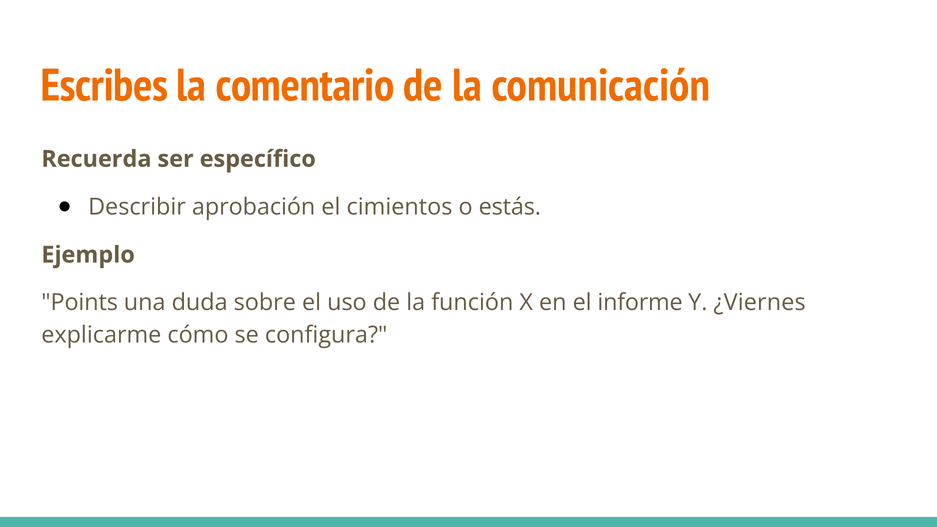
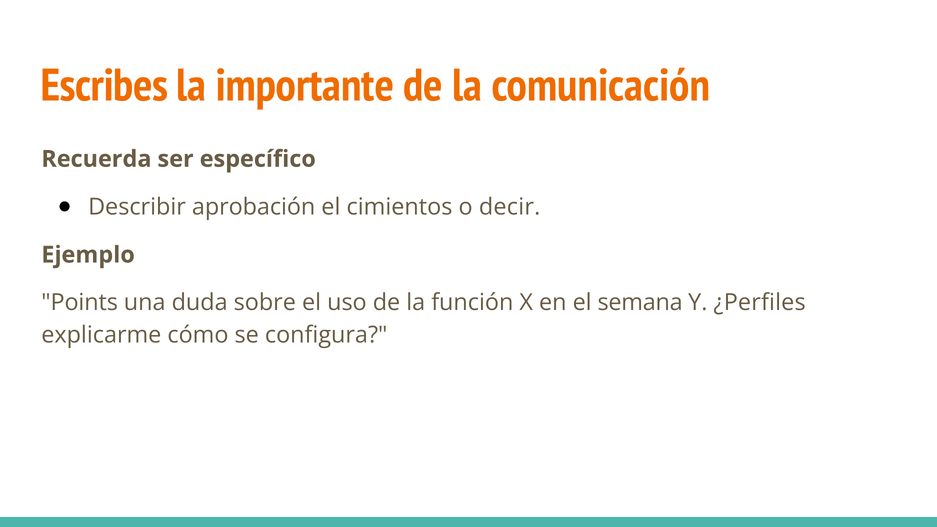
comentario: comentario -> importante
estás: estás -> decir
informe: informe -> semana
¿Viernes: ¿Viernes -> ¿Perfiles
